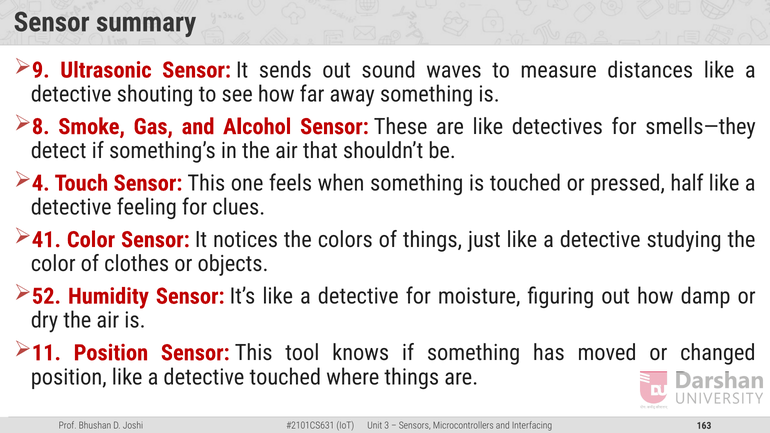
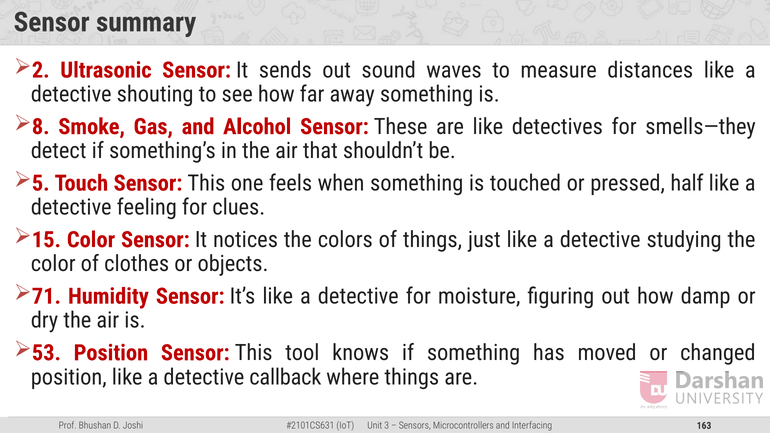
9: 9 -> 2
4: 4 -> 5
41: 41 -> 15
52: 52 -> 71
11: 11 -> 53
detective touched: touched -> callback
